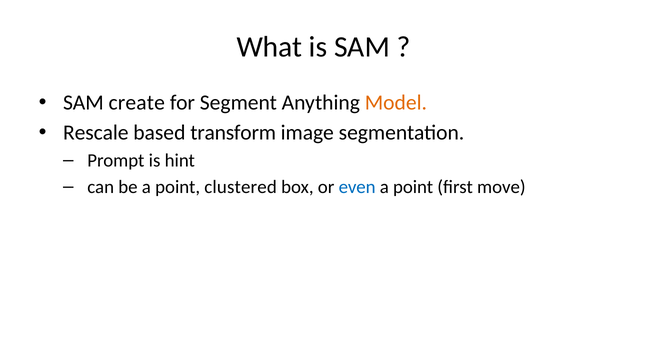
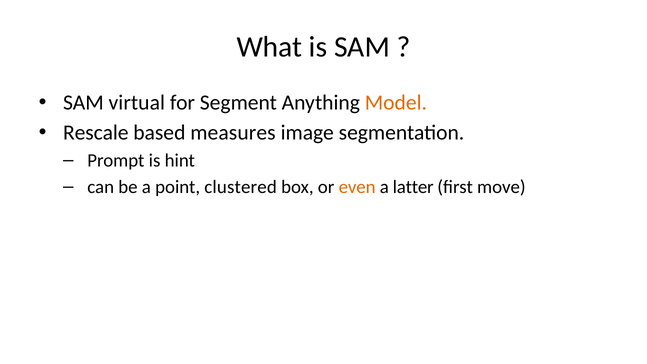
create: create -> virtual
transform: transform -> measures
even colour: blue -> orange
point at (413, 187): point -> latter
